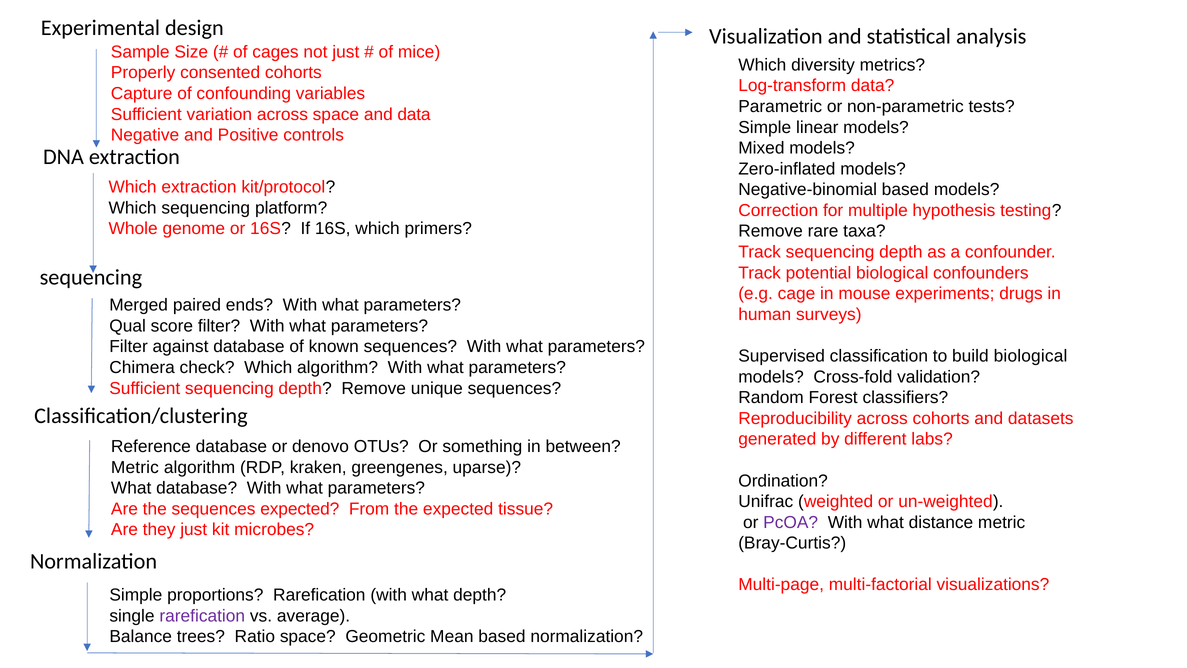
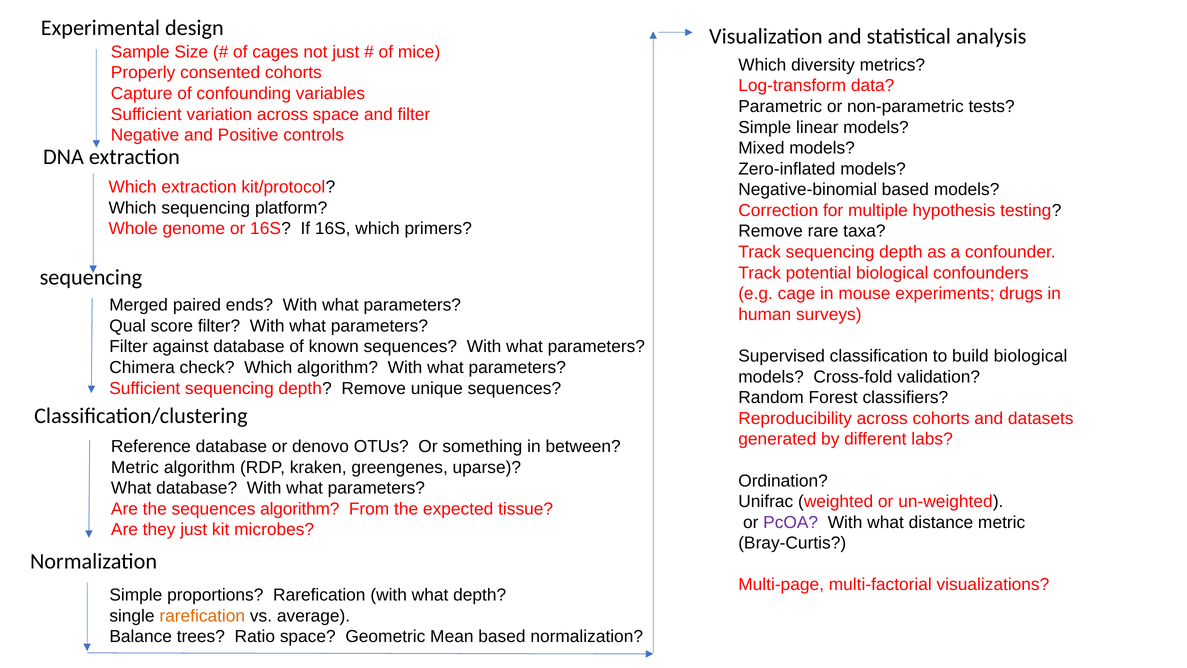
and data: data -> filter
sequences expected: expected -> algorithm
rarefication at (202, 616) colour: purple -> orange
